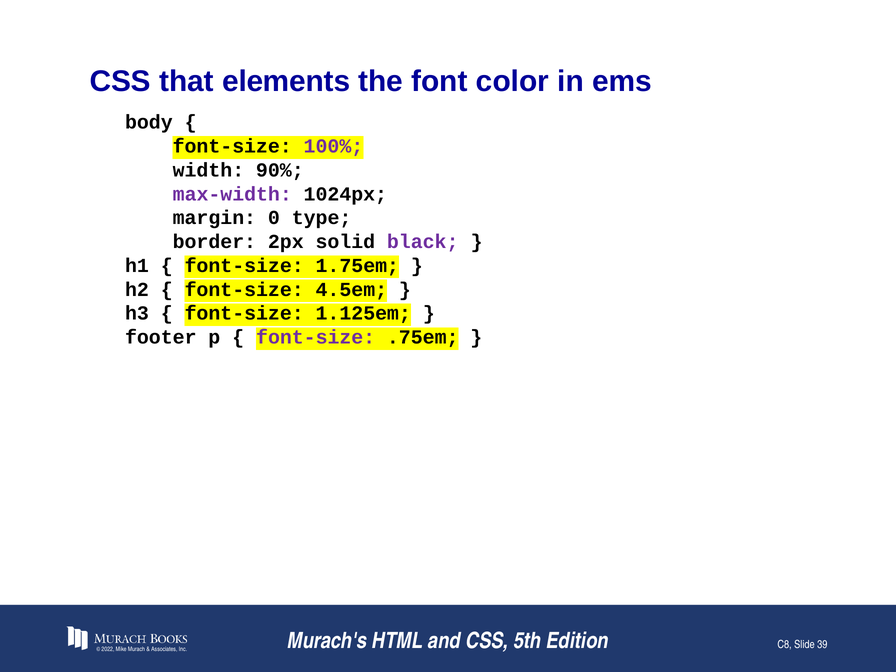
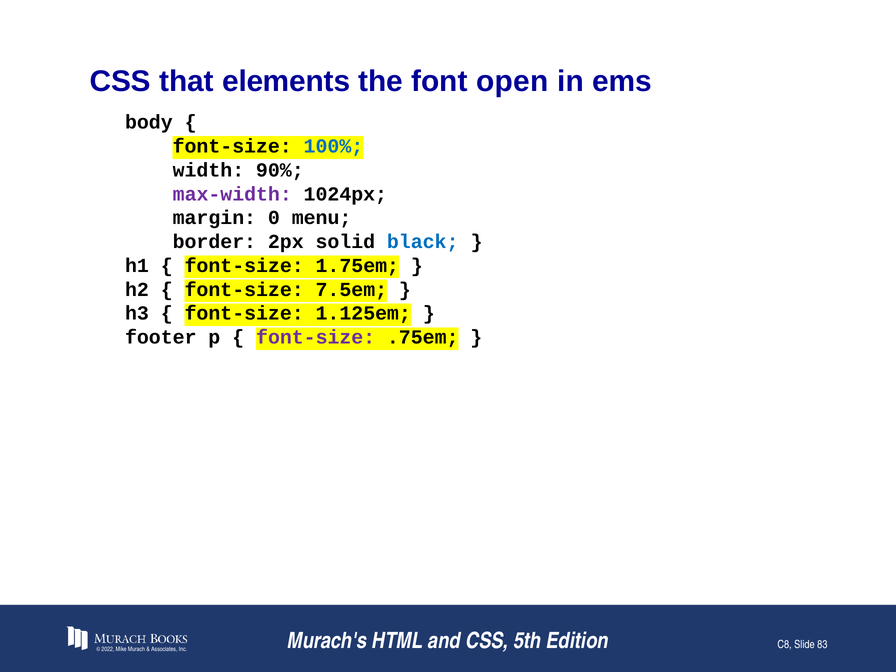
color: color -> open
100% colour: purple -> blue
type: type -> menu
black colour: purple -> blue
4.5em: 4.5em -> 7.5em
39: 39 -> 83
